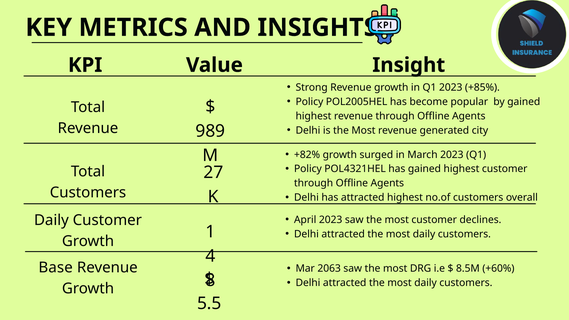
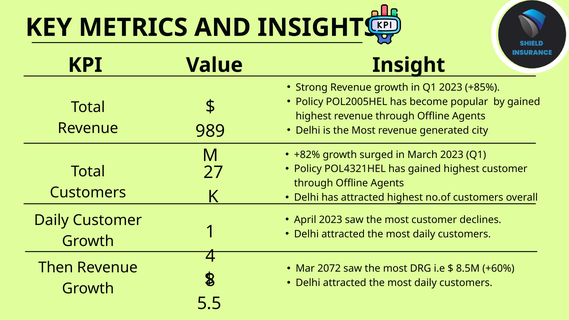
2063: 2063 -> 2072
Base: Base -> Then
